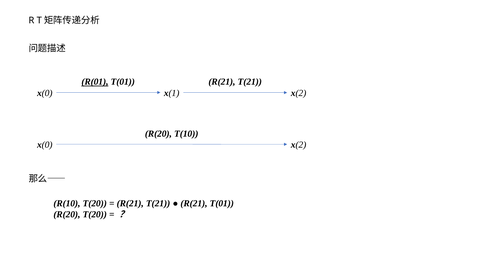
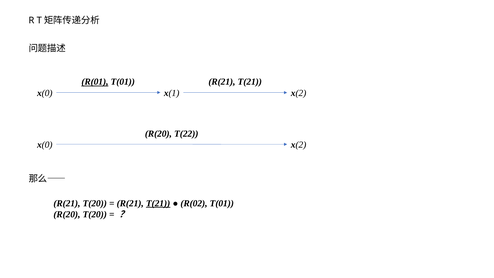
T(10: T(10 -> T(22
R(10 at (67, 203): R(10 -> R(21
T(21 at (158, 203) underline: none -> present
R(21 at (194, 203): R(21 -> R(02
